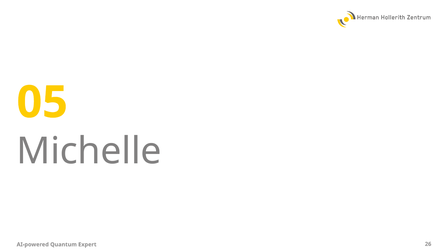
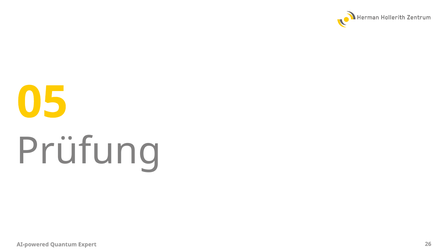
Michelle: Michelle -> Prüfung
